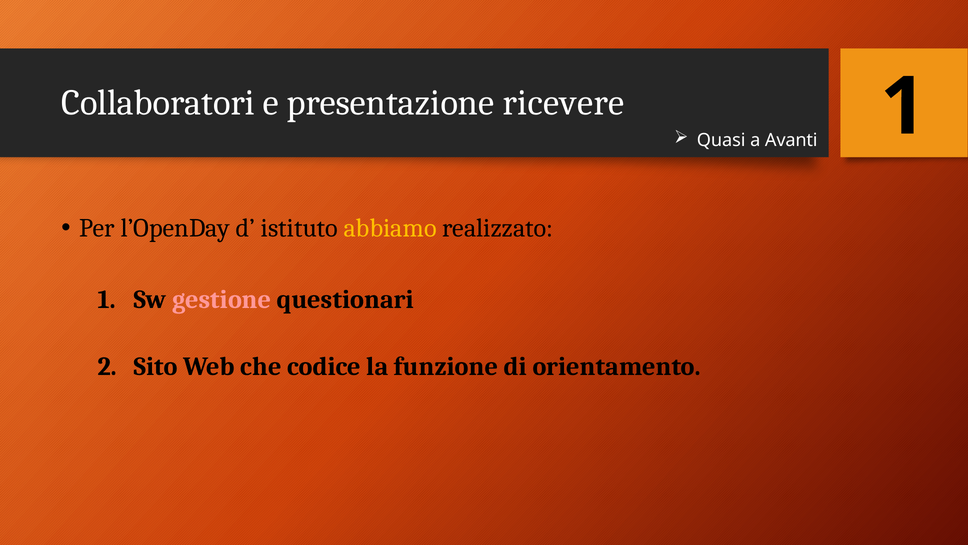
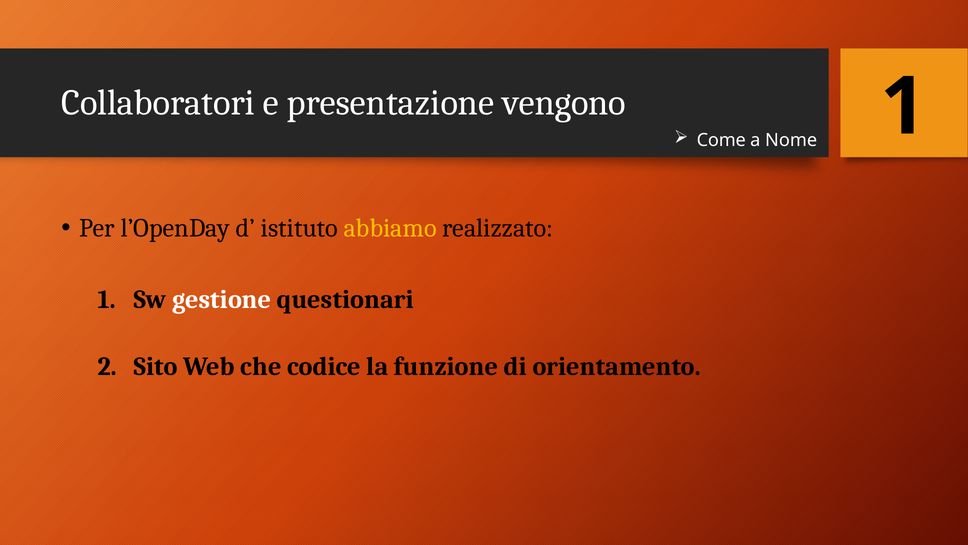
ricevere: ricevere -> vengono
Quasi: Quasi -> Come
Avanti: Avanti -> Nome
gestione colour: pink -> white
